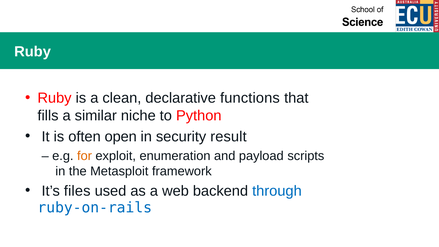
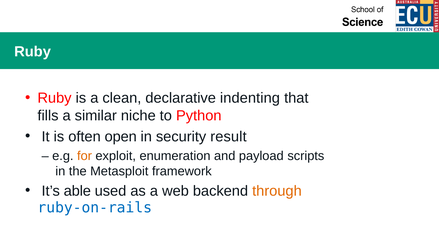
functions: functions -> indenting
files: files -> able
through colour: blue -> orange
